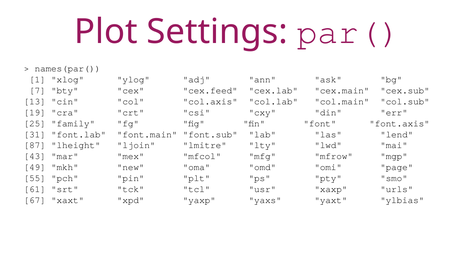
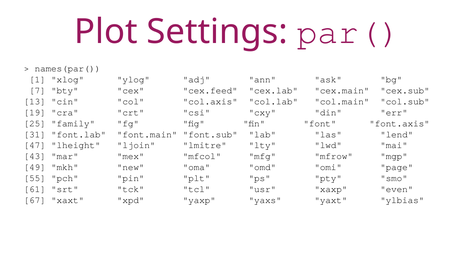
87: 87 -> 47
urls: urls -> even
